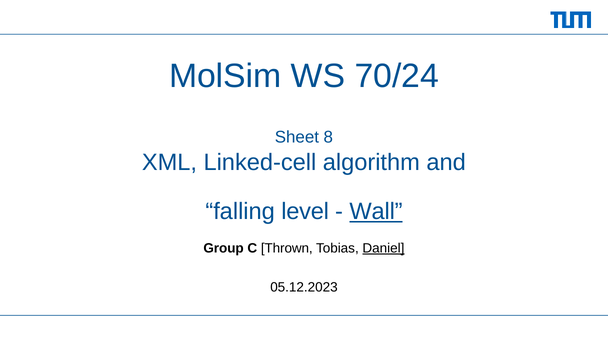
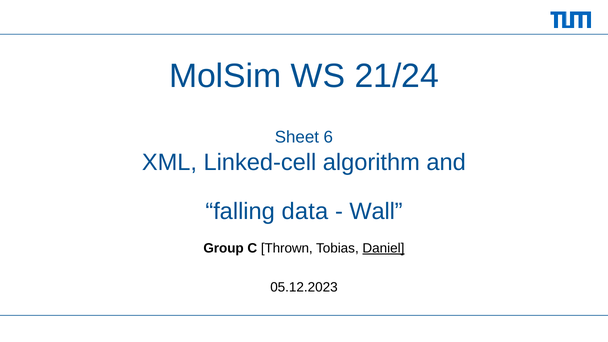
70/24: 70/24 -> 21/24
8: 8 -> 6
level: level -> data
Wall underline: present -> none
